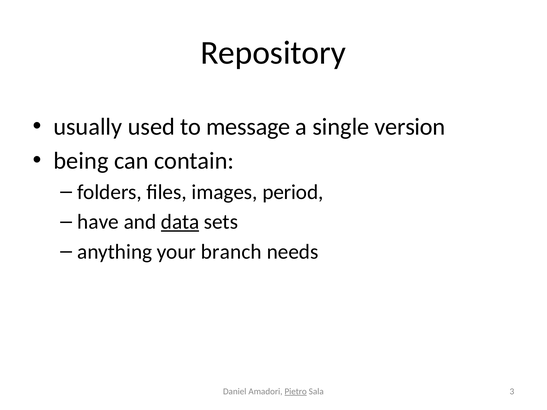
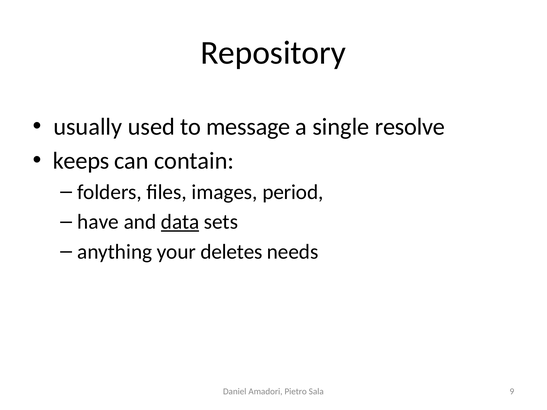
version: version -> resolve
being: being -> keeps
branch: branch -> deletes
Pietro underline: present -> none
3: 3 -> 9
